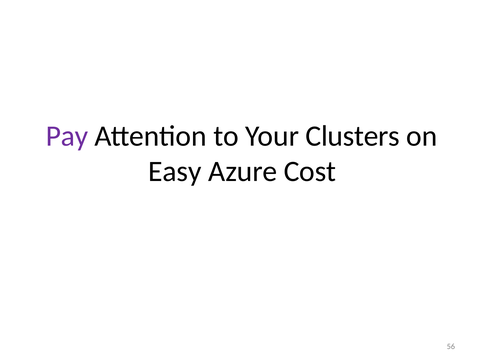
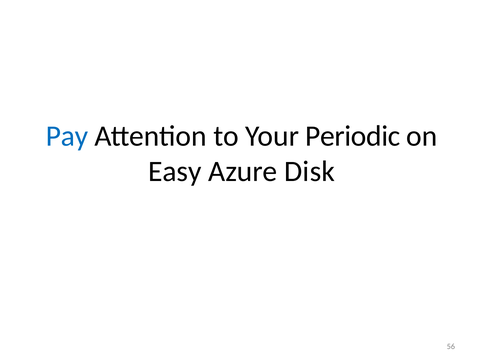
Pay colour: purple -> blue
Clusters: Clusters -> Periodic
Cost: Cost -> Disk
